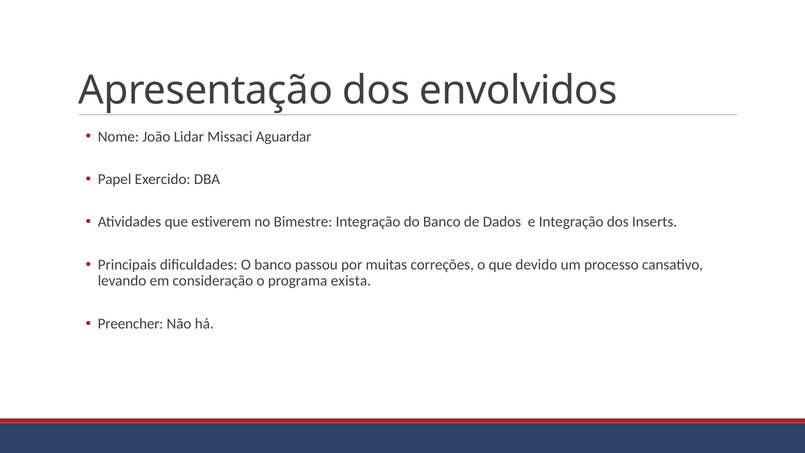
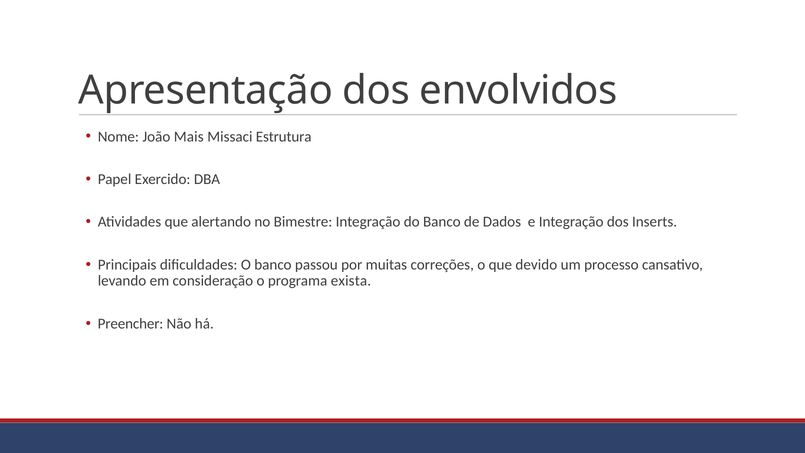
Lidar: Lidar -> Mais
Aguardar: Aguardar -> Estrutura
estiverem: estiverem -> alertando
